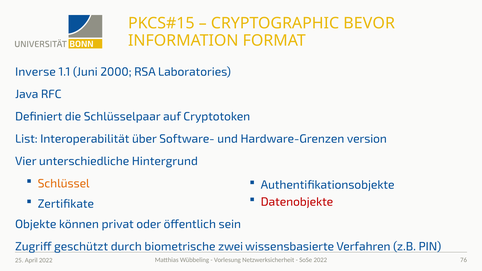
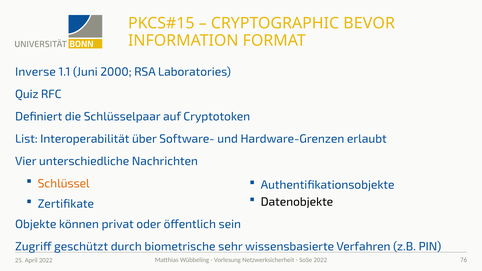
Java: Java -> Quiz
version: version -> erlaubt
Hintergrund: Hintergrund -> Nachrichten
Datenobjekte colour: red -> black
zwei: zwei -> sehr
